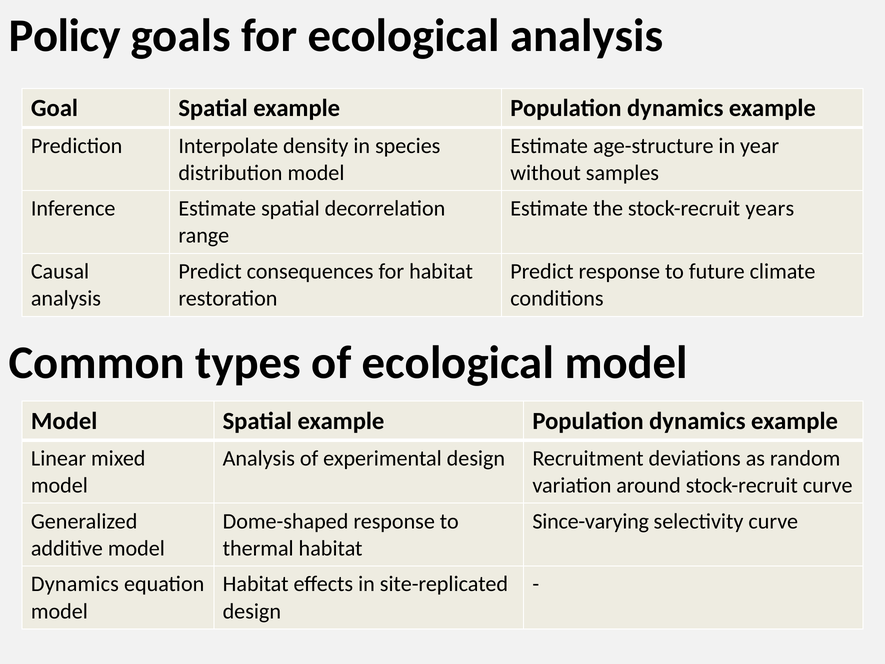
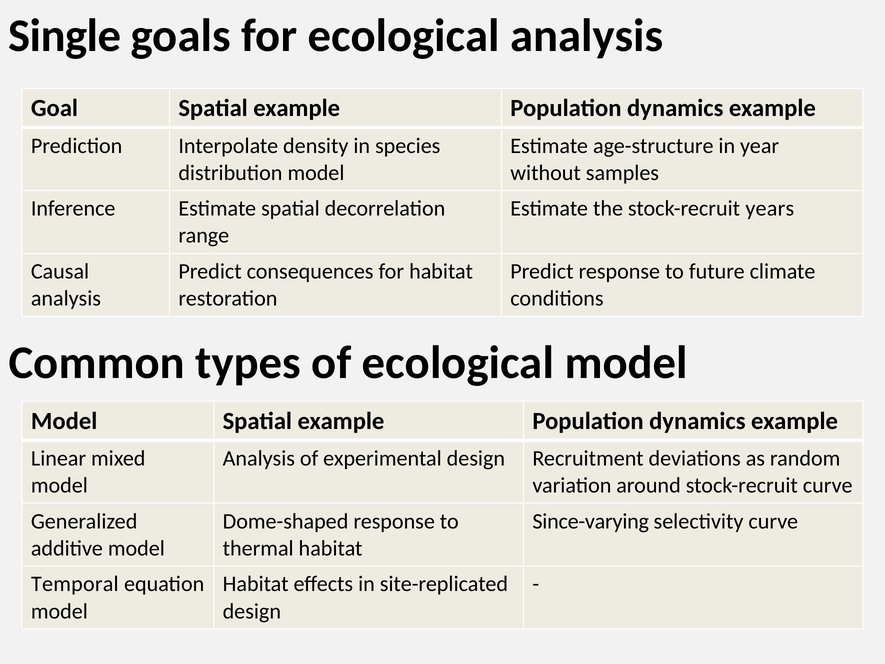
Policy: Policy -> Single
Dynamics at (75, 584): Dynamics -> Temporal
